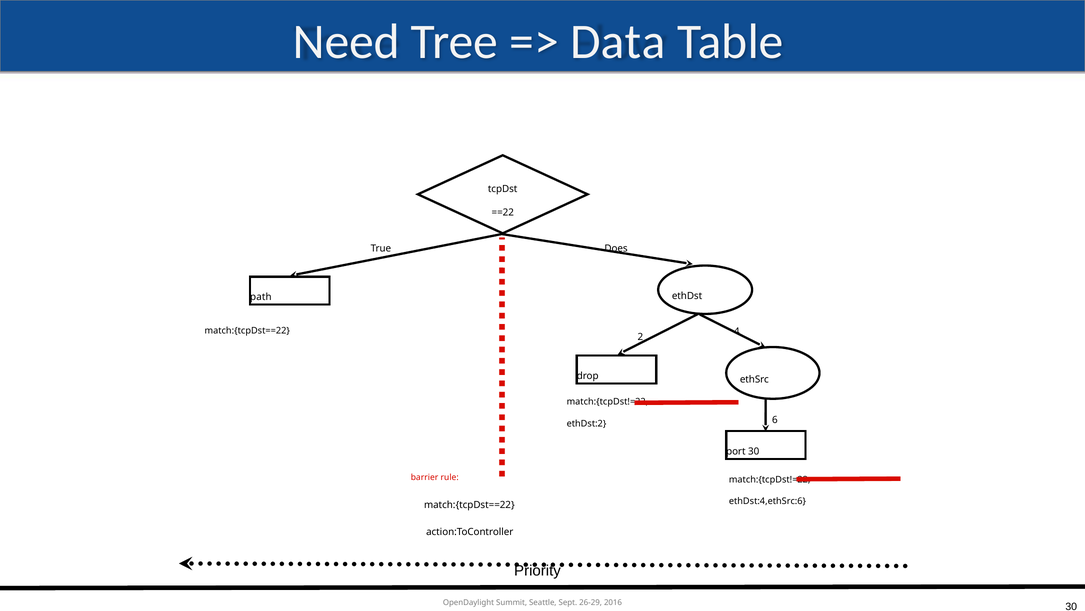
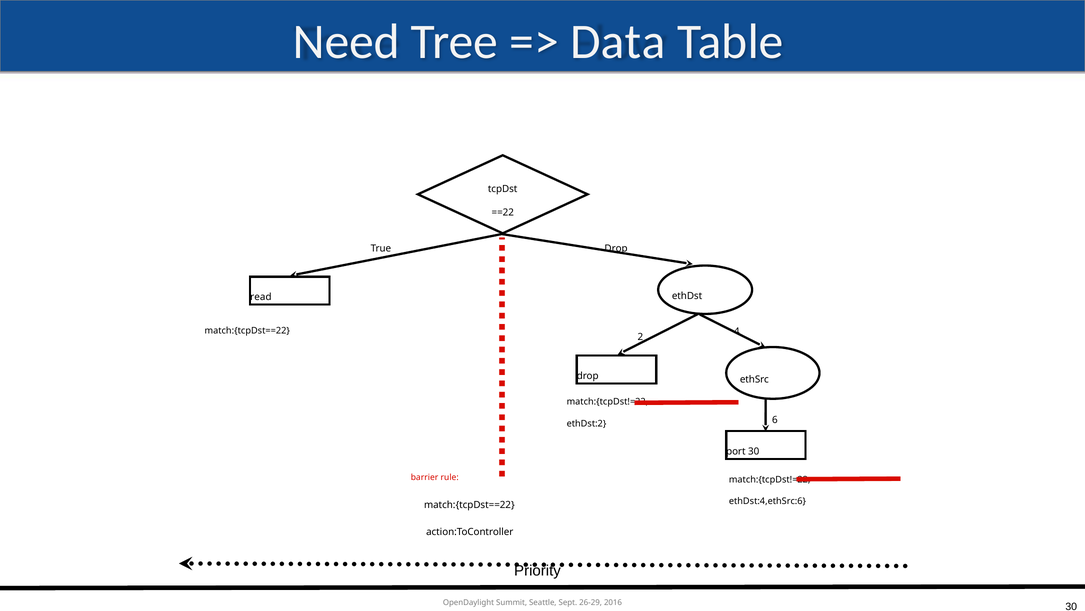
Does at (616, 248): Does -> Drop
path: path -> read
